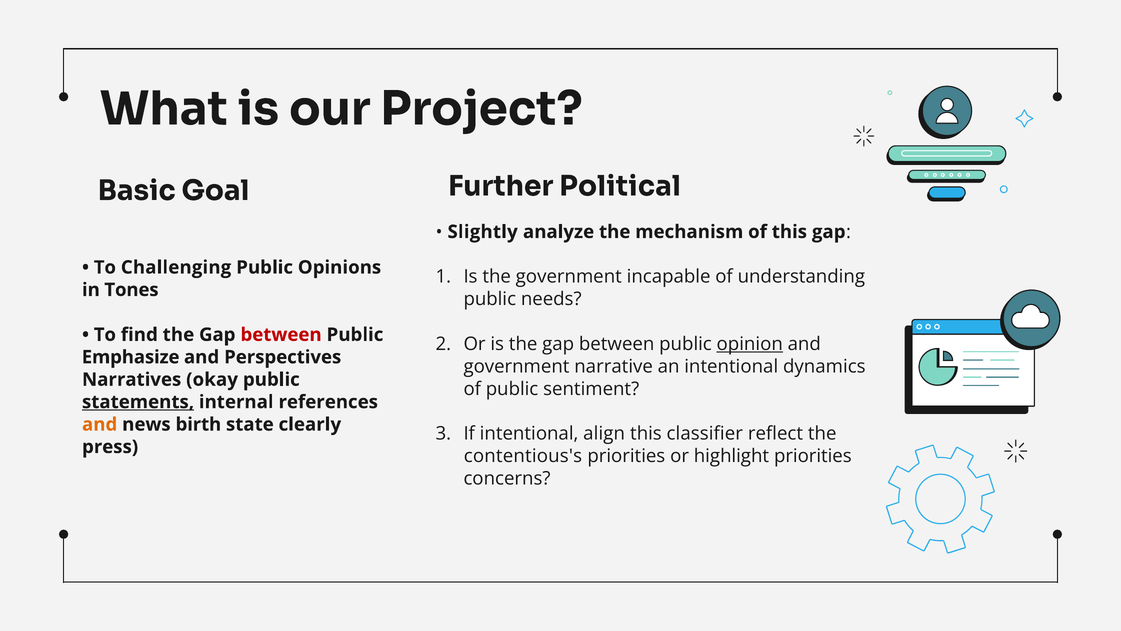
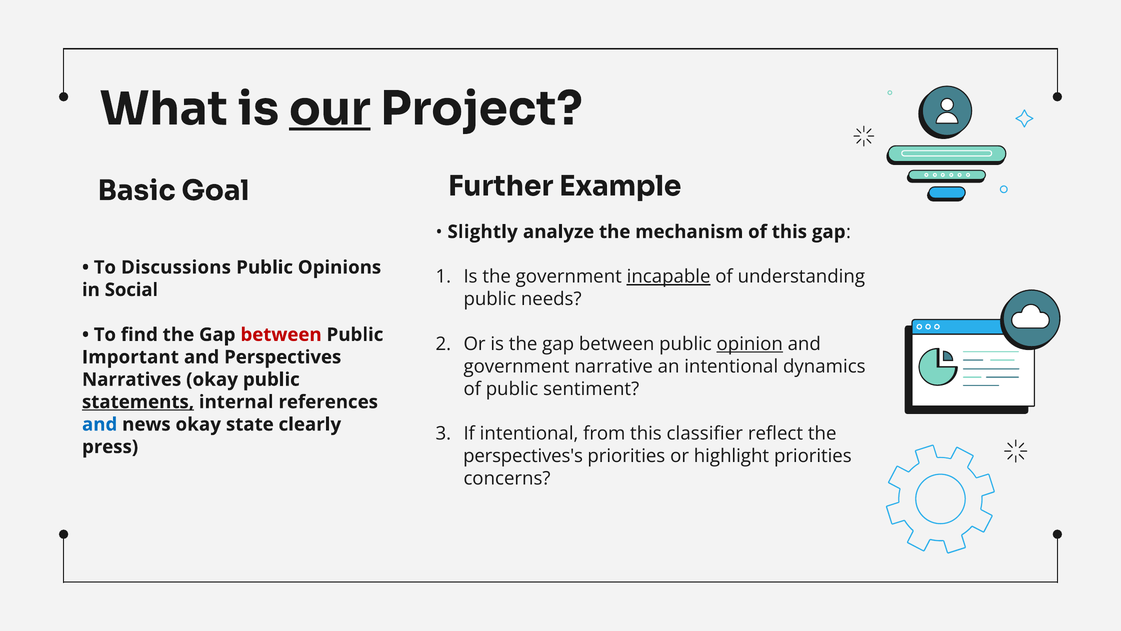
our underline: none -> present
Political: Political -> Example
Challenging: Challenging -> Discussions
incapable underline: none -> present
Tones: Tones -> Social
Emphasize: Emphasize -> Important
and at (100, 424) colour: orange -> blue
news birth: birth -> okay
align: align -> from
contentious's: contentious's -> perspectives's
